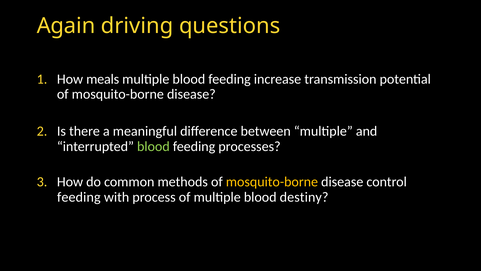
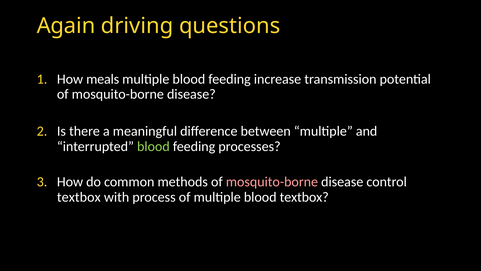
mosquito-borne at (272, 182) colour: yellow -> pink
feeding at (79, 197): feeding -> textbox
blood destiny: destiny -> textbox
